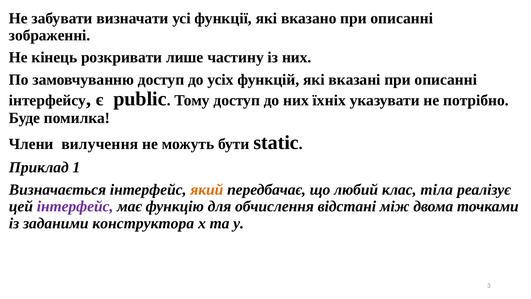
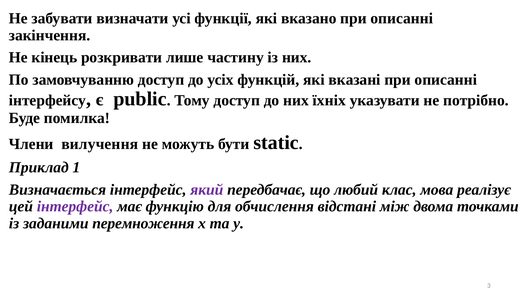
зображенні: зображенні -> закінчення
який colour: orange -> purple
тіла: тіла -> мова
конструктора: конструктора -> перемноження
